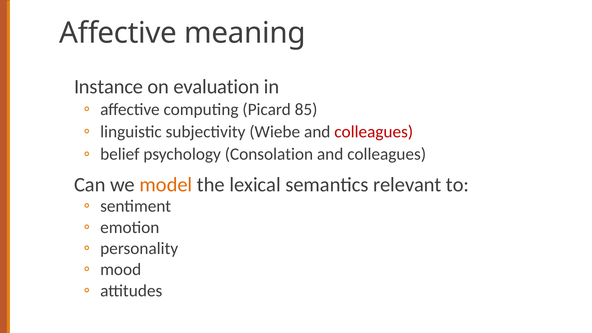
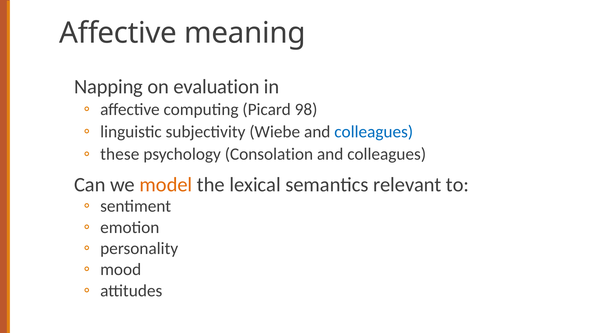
Instance: Instance -> Napping
85: 85 -> 98
colleagues at (374, 132) colour: red -> blue
belief: belief -> these
